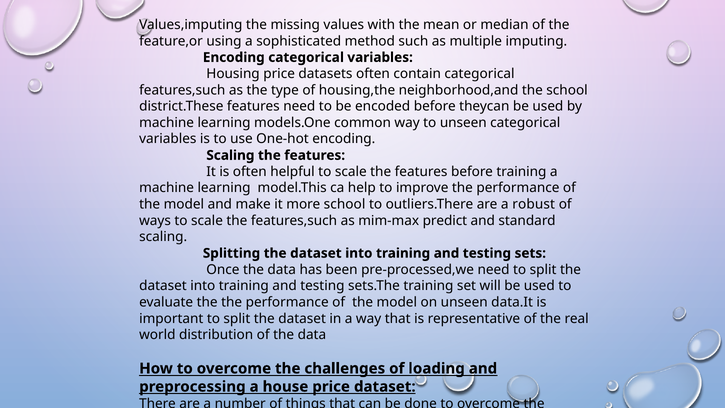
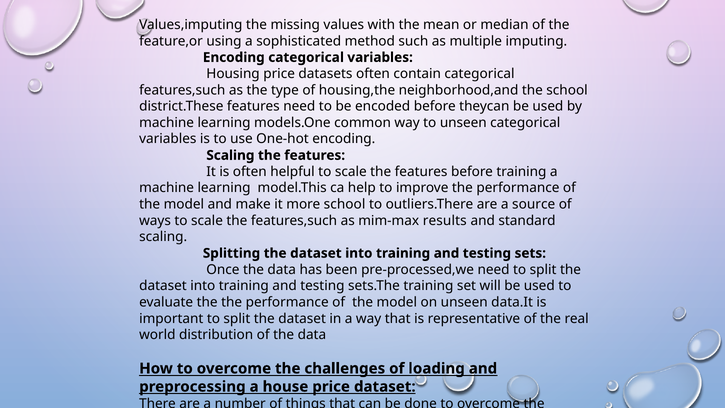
robust: robust -> source
predict: predict -> results
